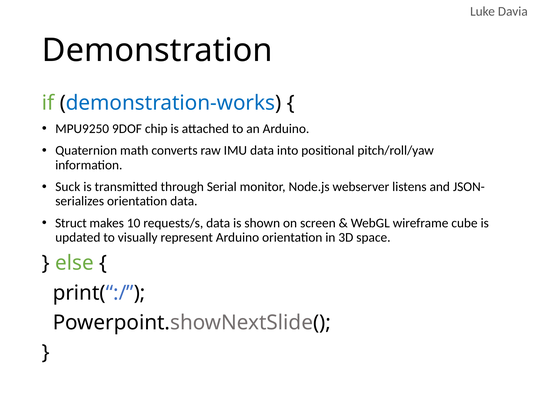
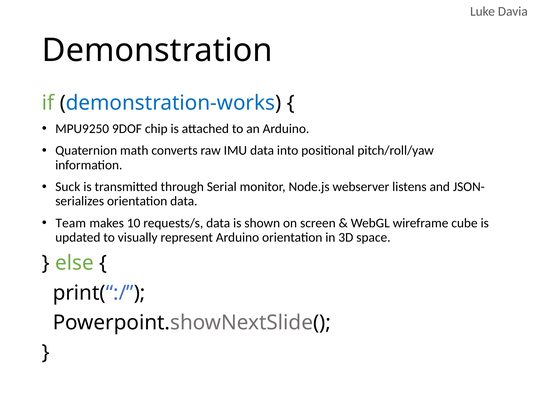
Struct: Struct -> Team
